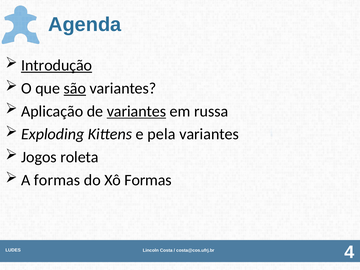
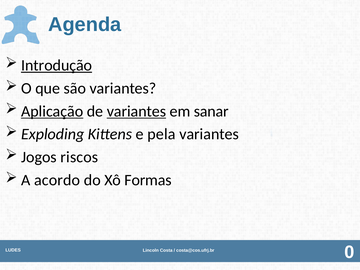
são underline: present -> none
Aplicação underline: none -> present
russa: russa -> sanar
roleta: roleta -> riscos
A formas: formas -> acordo
4: 4 -> 0
